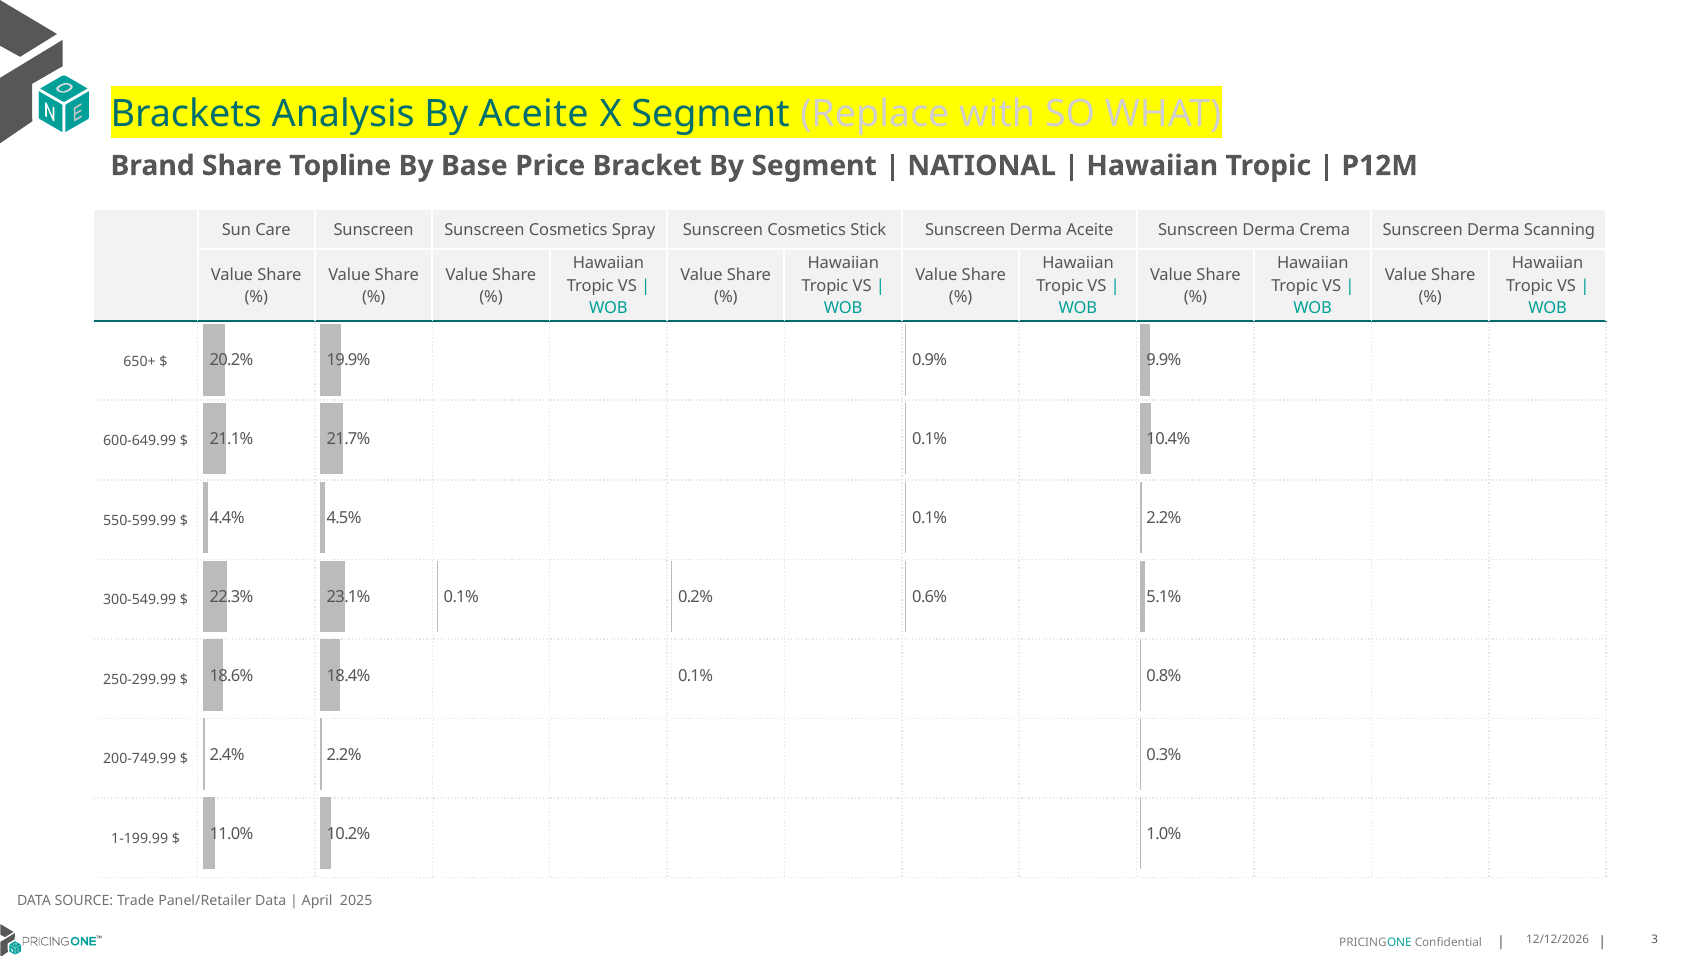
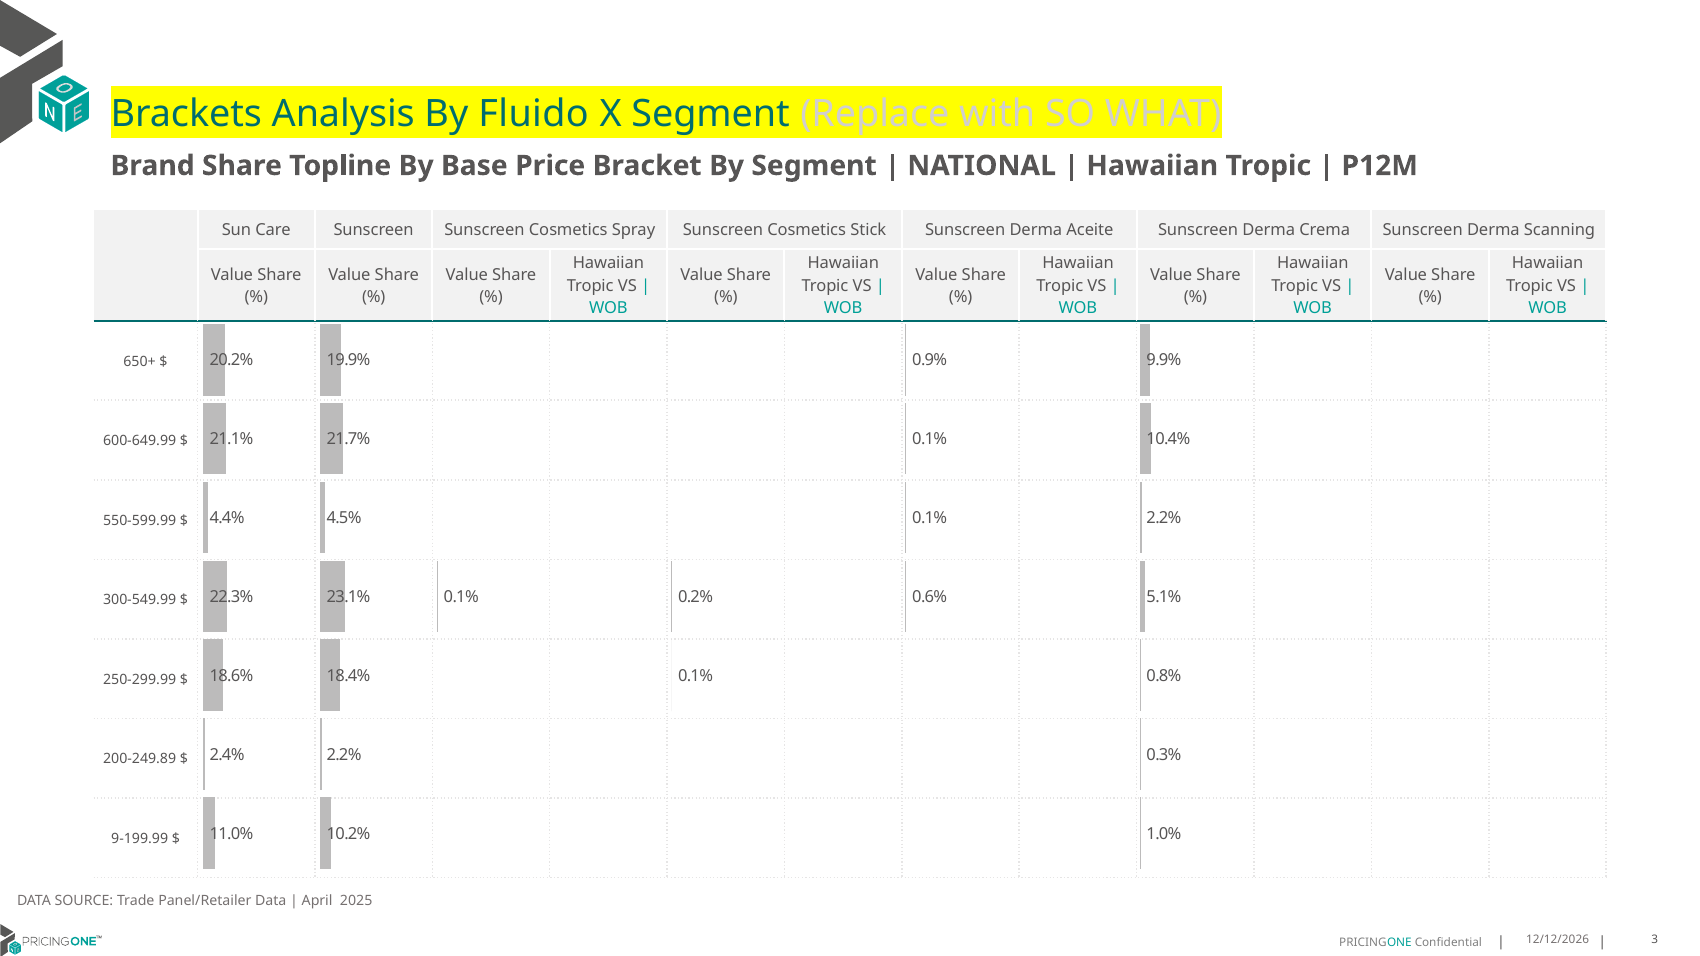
By Aceite: Aceite -> Fluido
200-749.99: 200-749.99 -> 200-249.89
1-199.99: 1-199.99 -> 9-199.99
